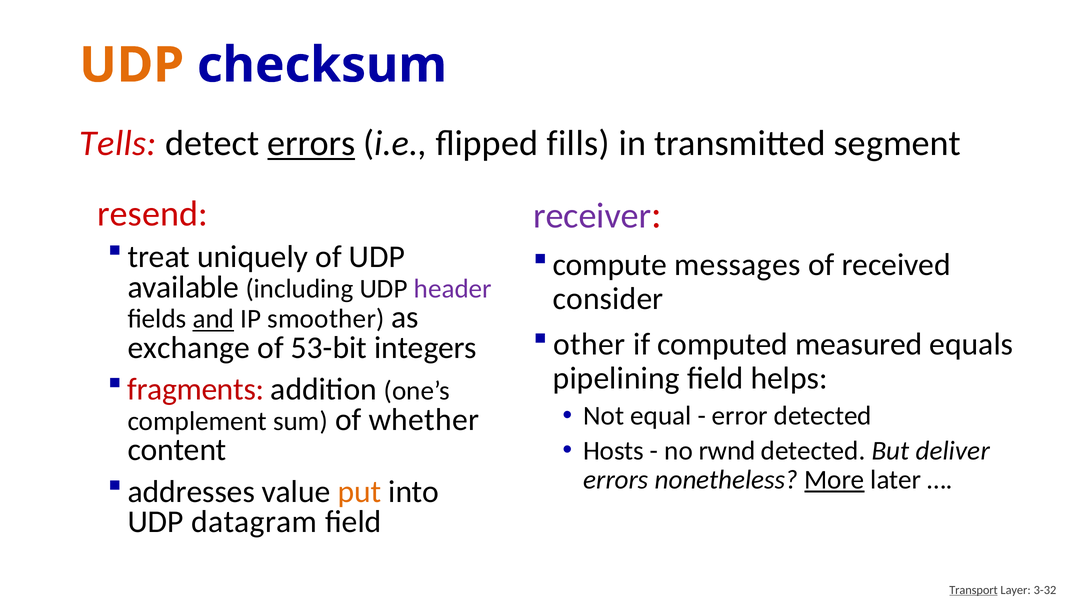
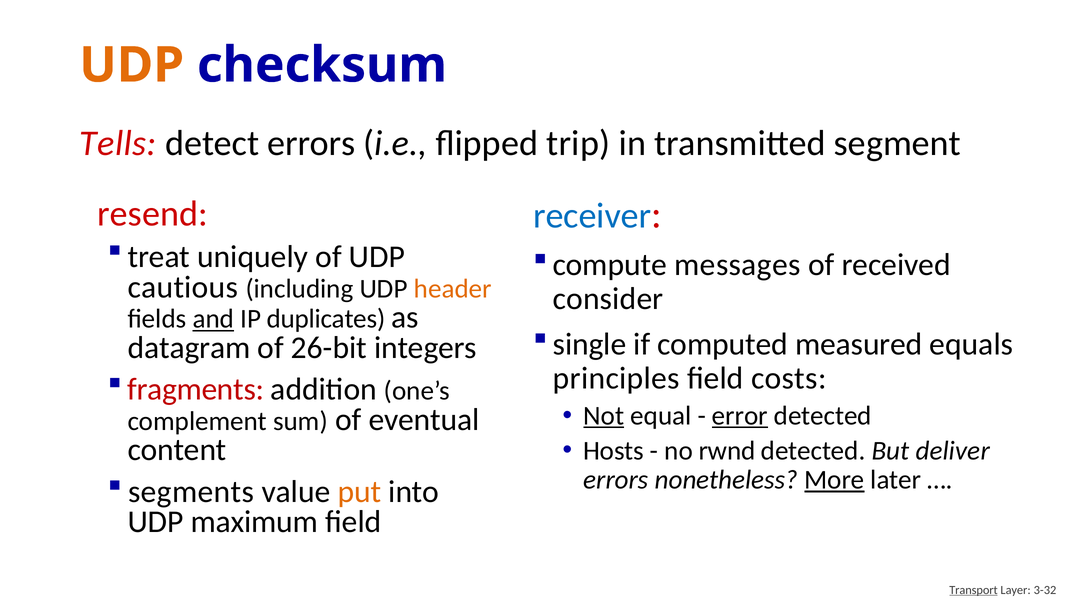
errors at (311, 144) underline: present -> none
fills: fills -> trip
receiver colour: purple -> blue
available: available -> cautious
header colour: purple -> orange
smoother: smoother -> duplicates
other: other -> single
exchange: exchange -> datagram
53-bit: 53-bit -> 26-bit
pipelining: pipelining -> principles
helps: helps -> costs
Not underline: none -> present
error underline: none -> present
whether: whether -> eventual
addresses: addresses -> segments
datagram: datagram -> maximum
